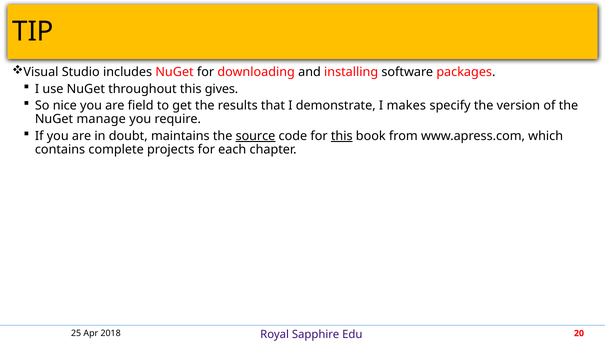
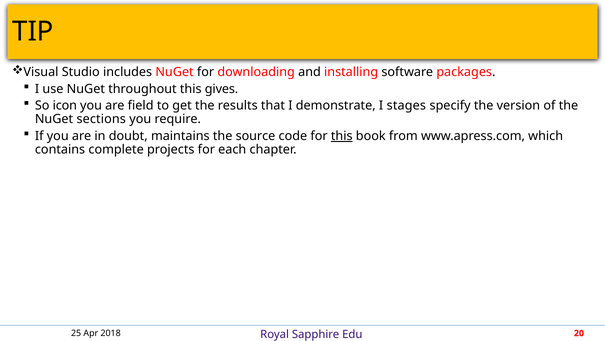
nice: nice -> icon
makes: makes -> stages
manage: manage -> sections
source underline: present -> none
